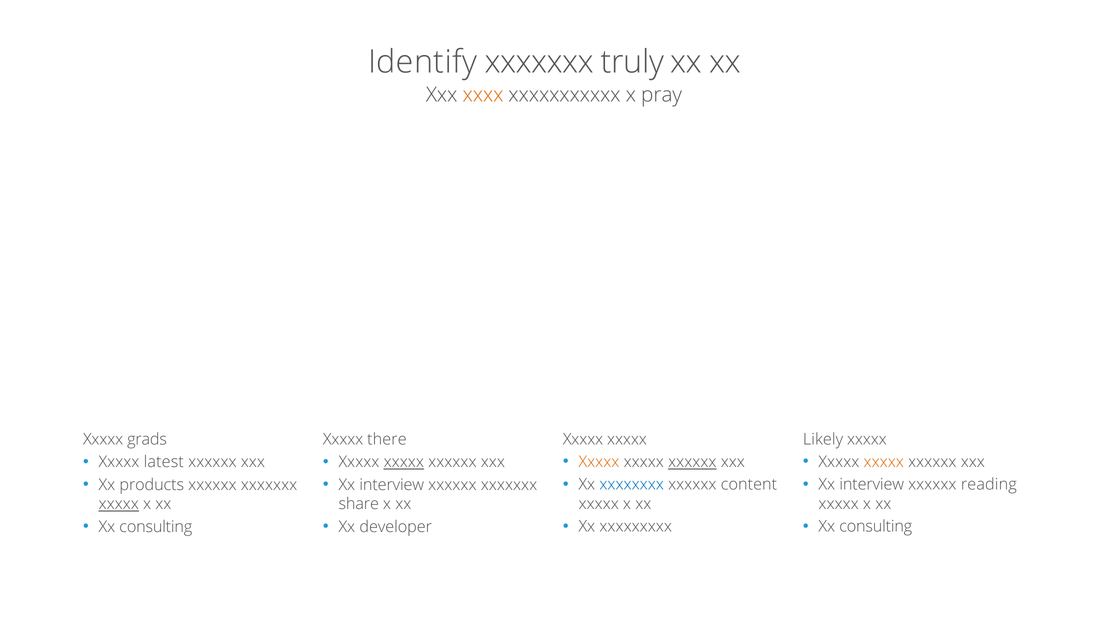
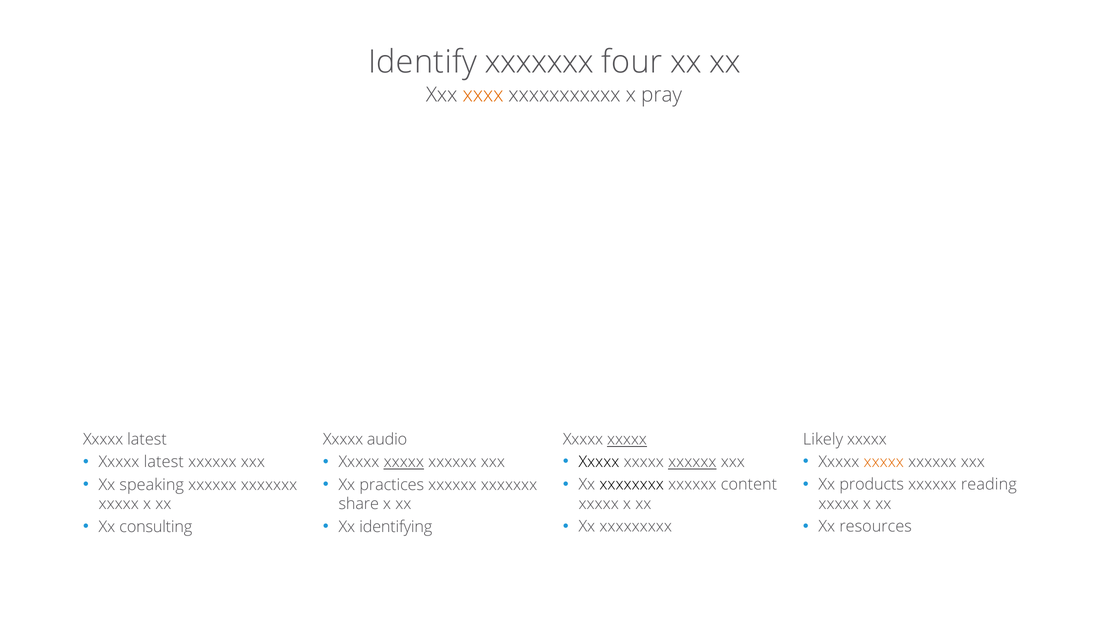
truly: truly -> four
grads at (147, 440): grads -> latest
there: there -> audio
xxxxx at (627, 440) underline: none -> present
Xxxxx at (599, 462) colour: orange -> black
xxxxxxxx colour: blue -> black
interview at (872, 485): interview -> products
products: products -> speaking
interview at (392, 485): interview -> practices
xxxxx at (119, 504) underline: present -> none
consulting at (876, 527): consulting -> resources
developer: developer -> identifying
